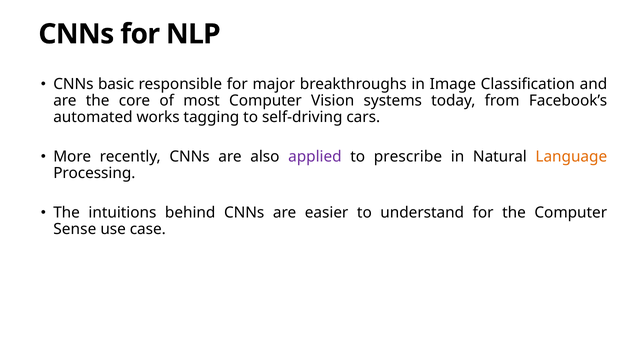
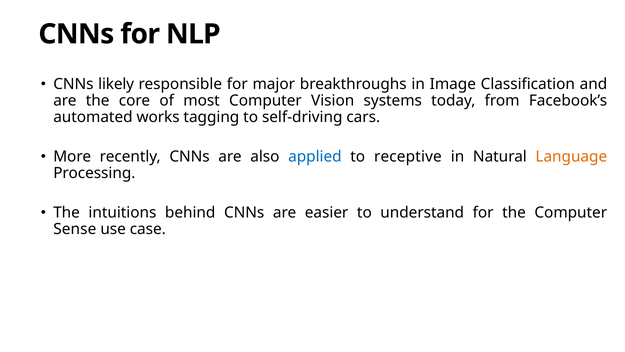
basic: basic -> likely
applied colour: purple -> blue
prescribe: prescribe -> receptive
